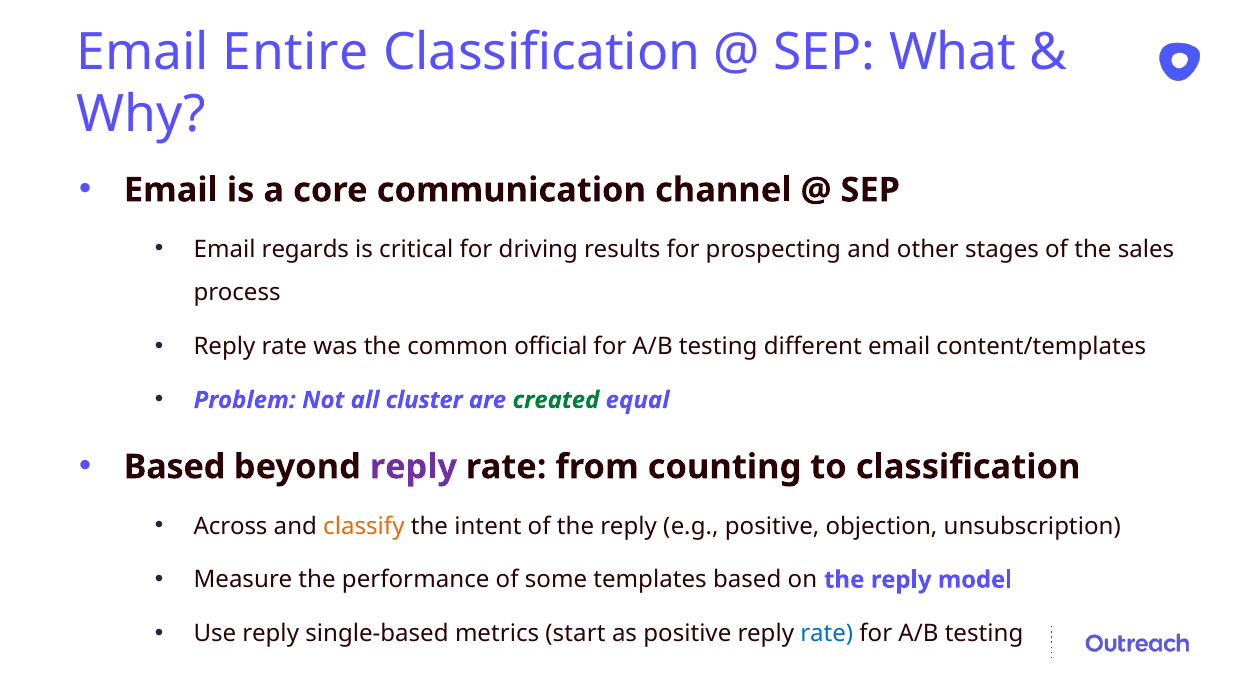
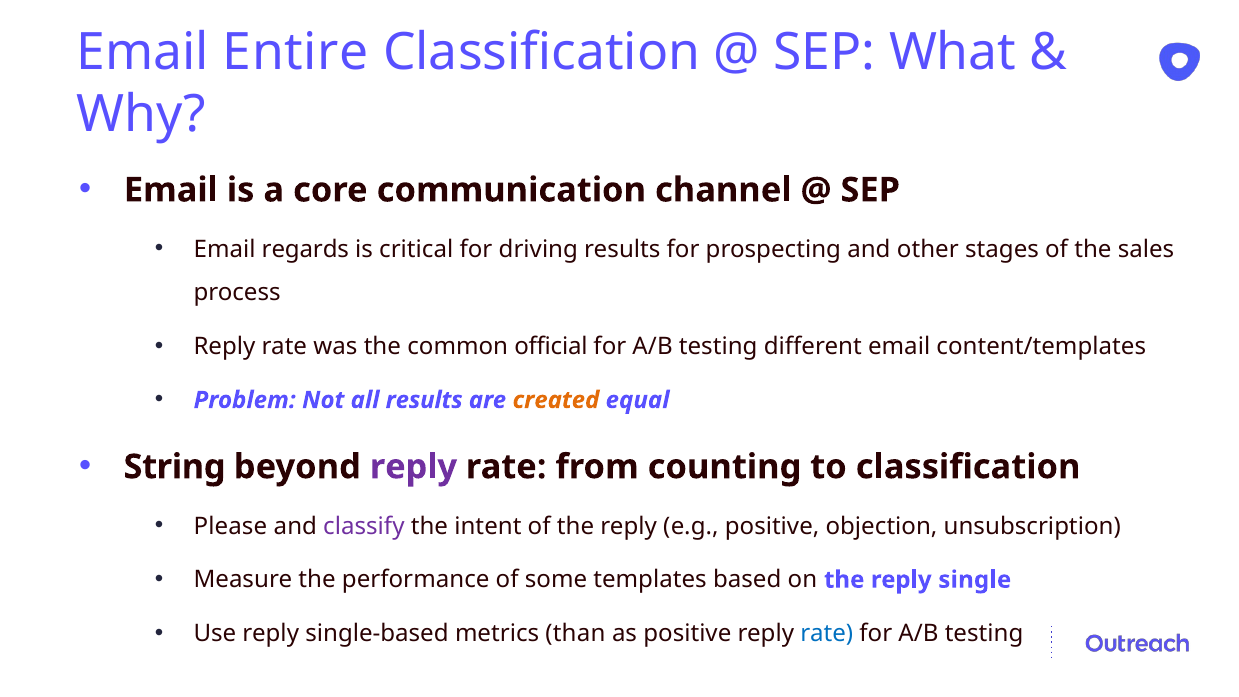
all cluster: cluster -> results
created colour: green -> orange
Based at (175, 467): Based -> String
Across: Across -> Please
classify colour: orange -> purple
model: model -> single
start: start -> than
